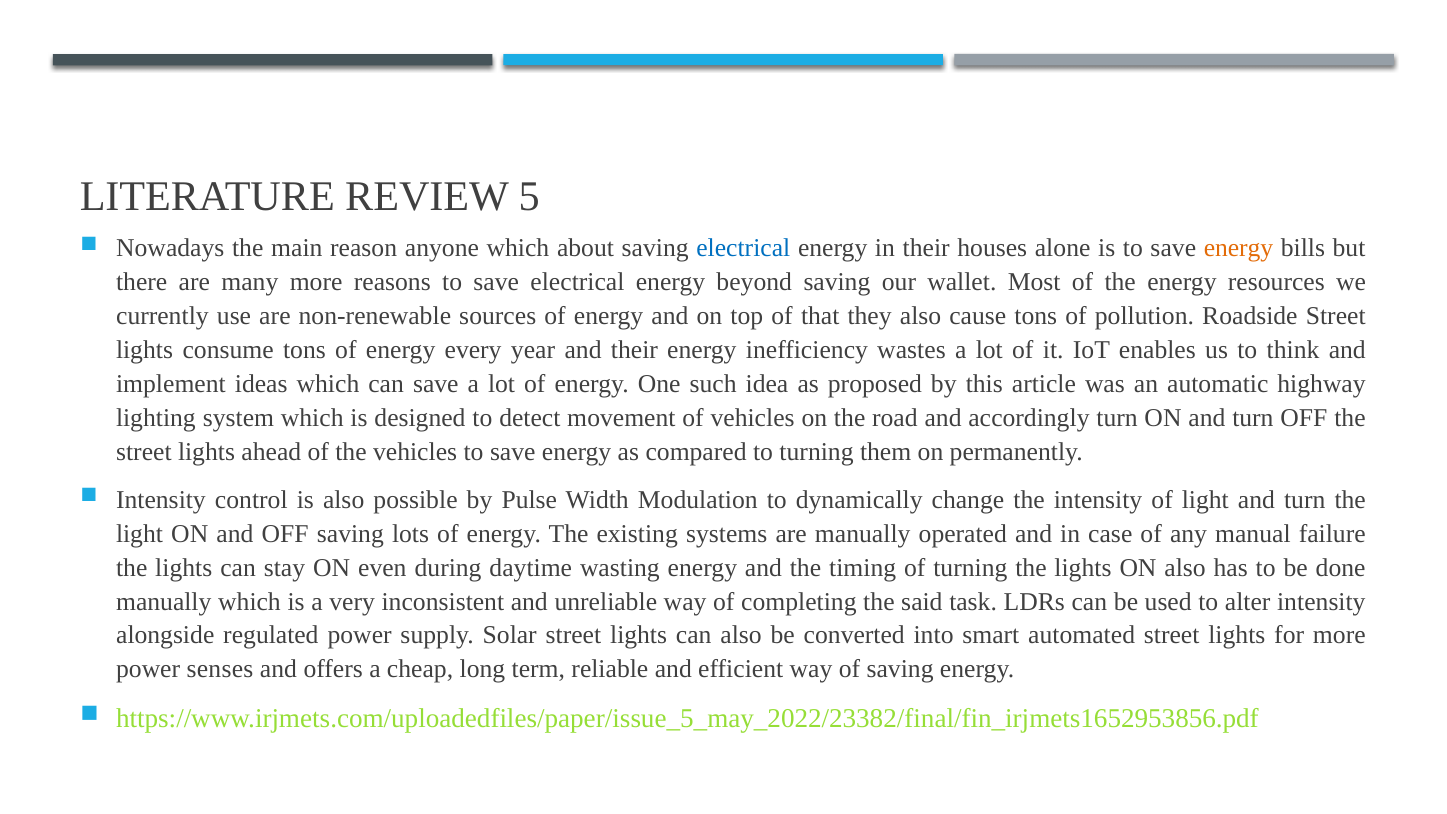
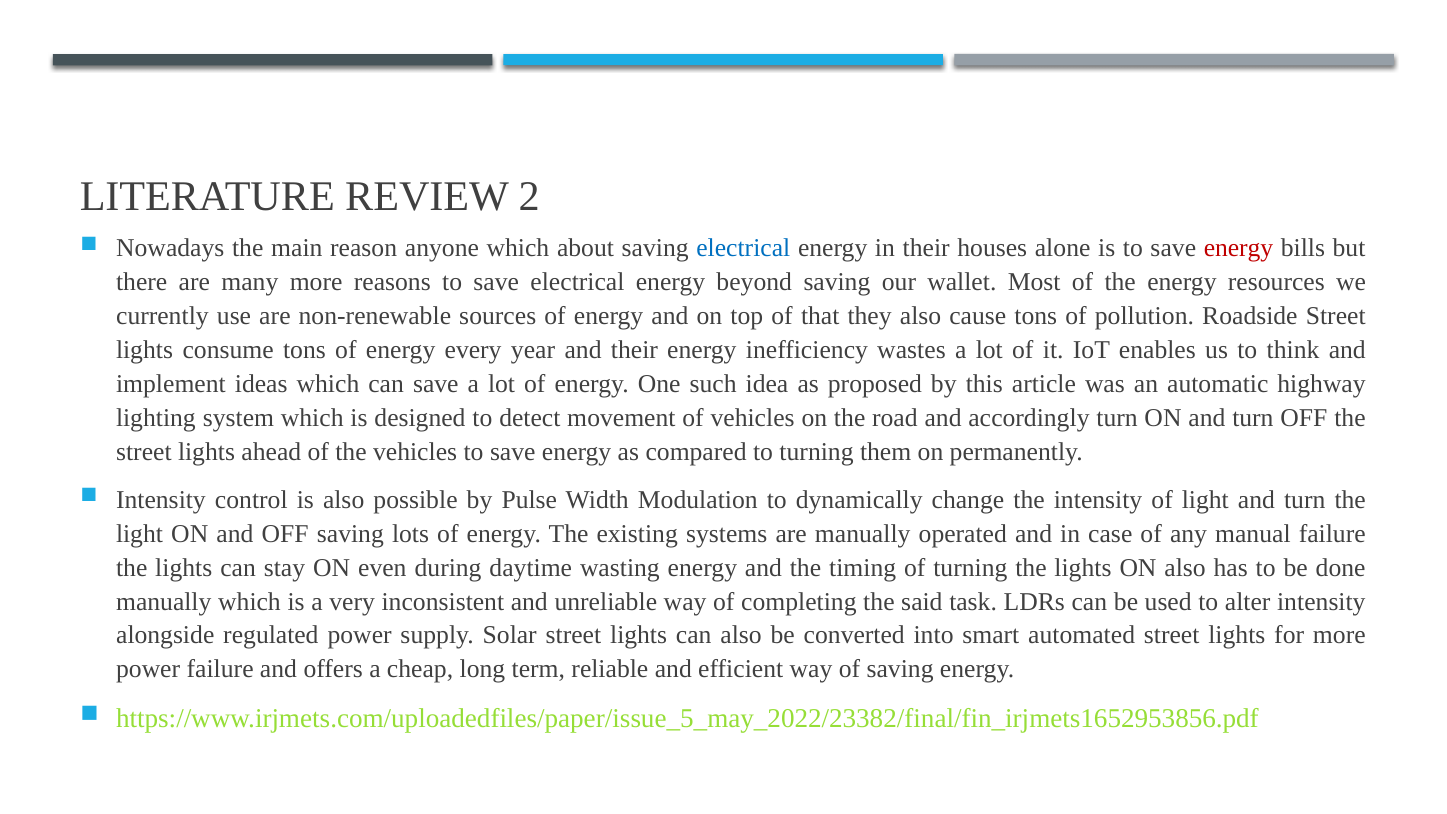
5: 5 -> 2
energy at (1239, 248) colour: orange -> red
power senses: senses -> failure
